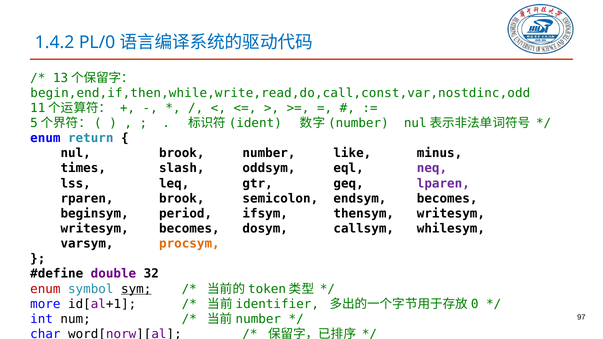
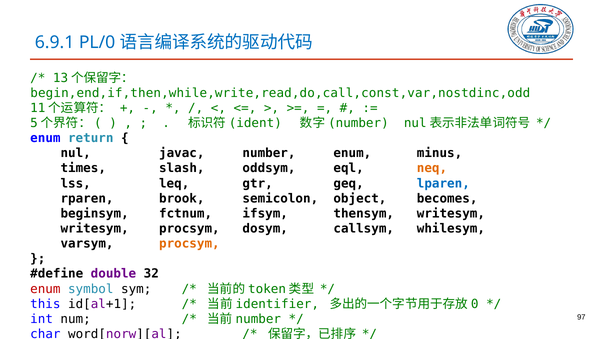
1.4.2: 1.4.2 -> 6.9.1
nul brook: brook -> javac
number like: like -> enum
neq colour: purple -> orange
lparen colour: purple -> blue
endsym: endsym -> object
period: period -> fctnum
writesym becomes: becomes -> procsym
sym underline: present -> none
more: more -> this
